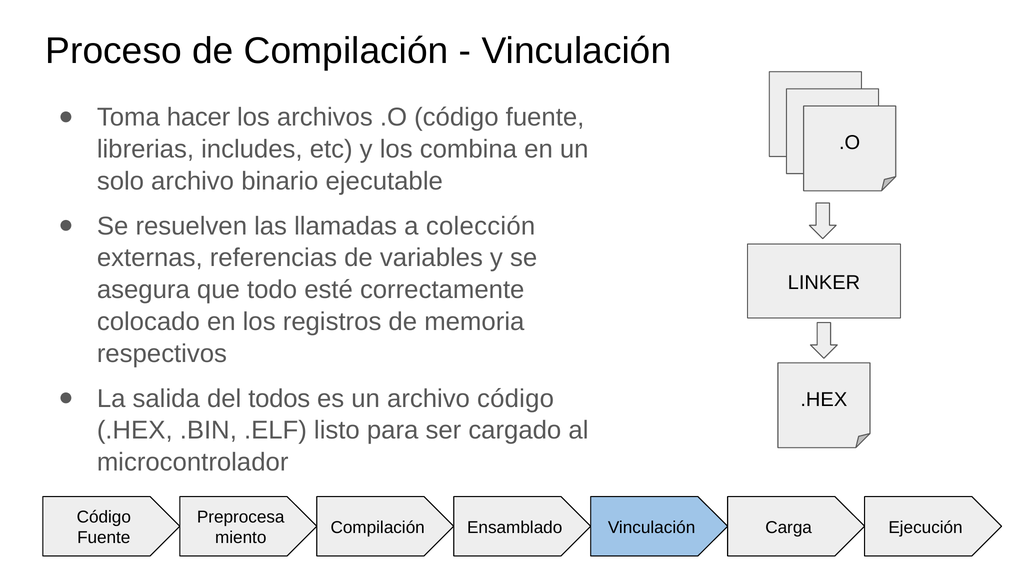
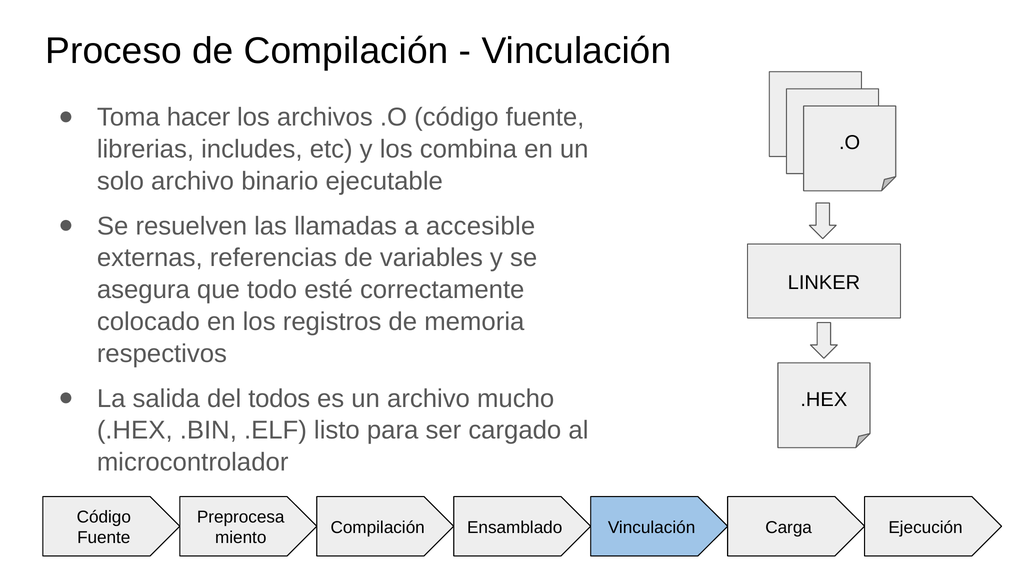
colección: colección -> accesible
archivo código: código -> mucho
